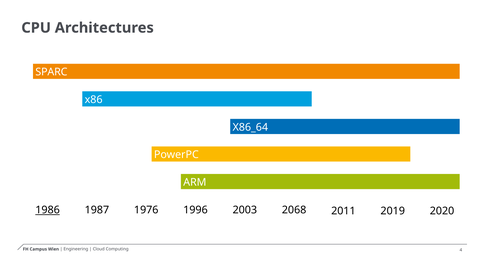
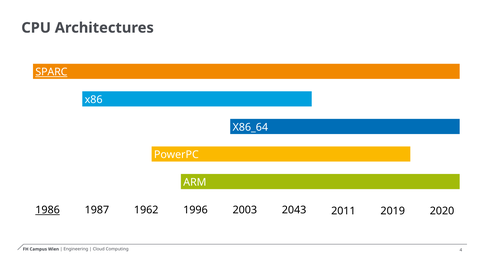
SPARC underline: none -> present
2068: 2068 -> 2043
1976: 1976 -> 1962
